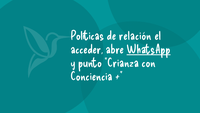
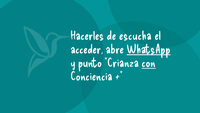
Políticas: Políticas -> Hacerles
relación: relación -> escucha
con underline: none -> present
